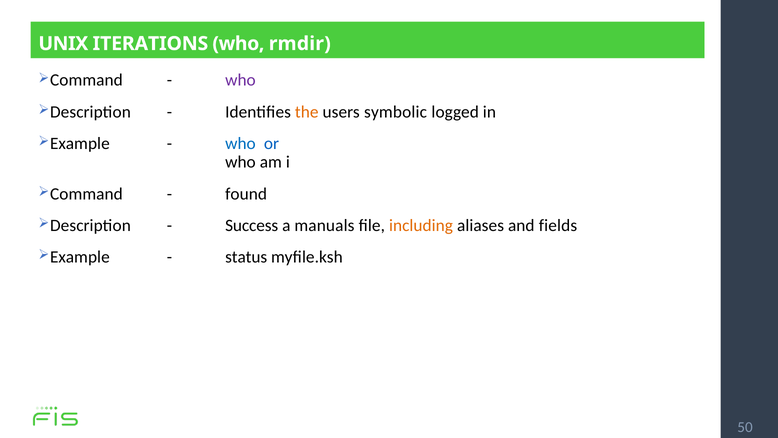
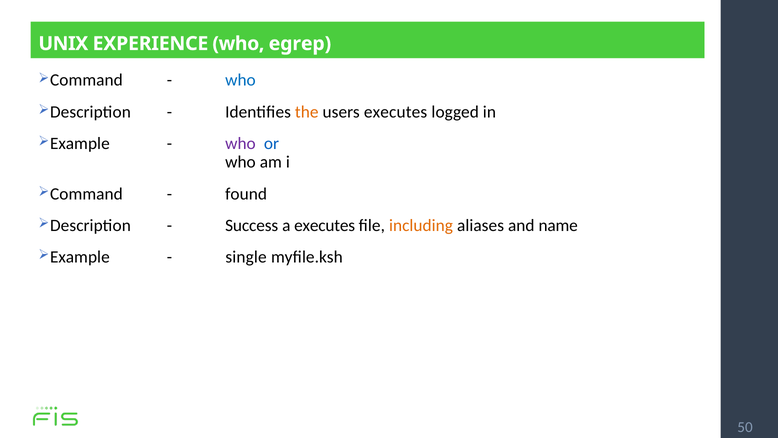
ITERATIONS: ITERATIONS -> EXPERIENCE
rmdir: rmdir -> egrep
who at (240, 80) colour: purple -> blue
users symbolic: symbolic -> executes
who at (240, 143) colour: blue -> purple
a manuals: manuals -> executes
fields: fields -> name
status: status -> single
